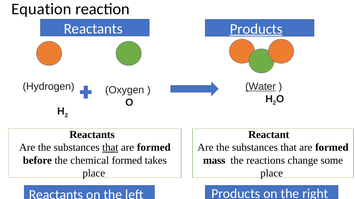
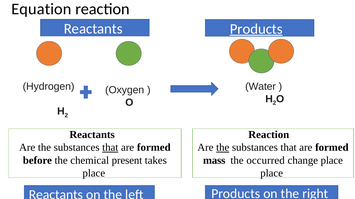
Water underline: present -> none
Reactant at (269, 135): Reactant -> Reaction
the at (223, 148) underline: none -> present
chemical formed: formed -> present
reactions: reactions -> occurred
change some: some -> place
